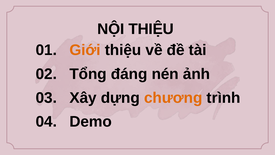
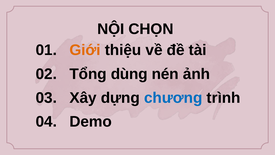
NỘI THIỆU: THIỆU -> CHỌN
đáng: đáng -> dùng
chương colour: orange -> blue
